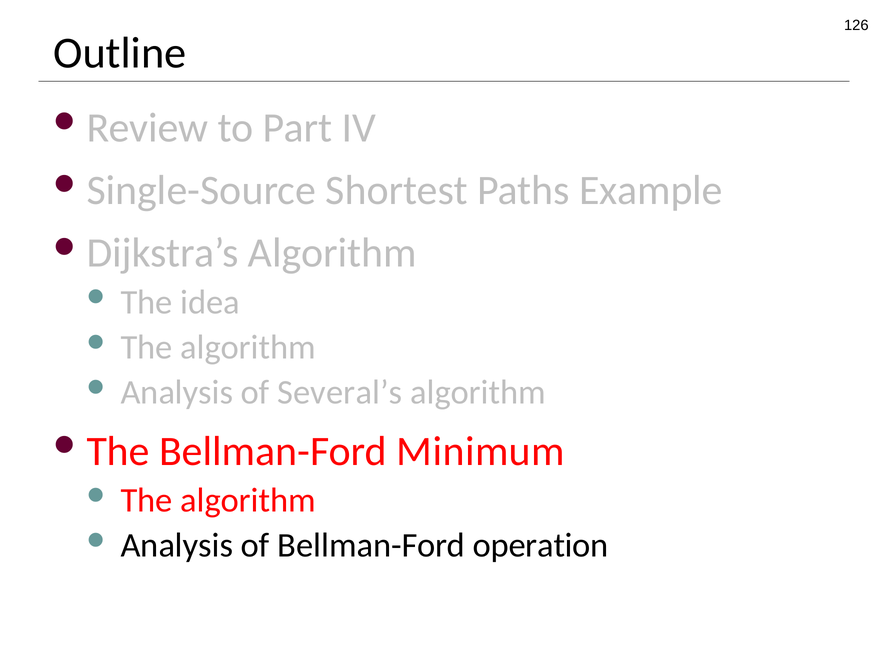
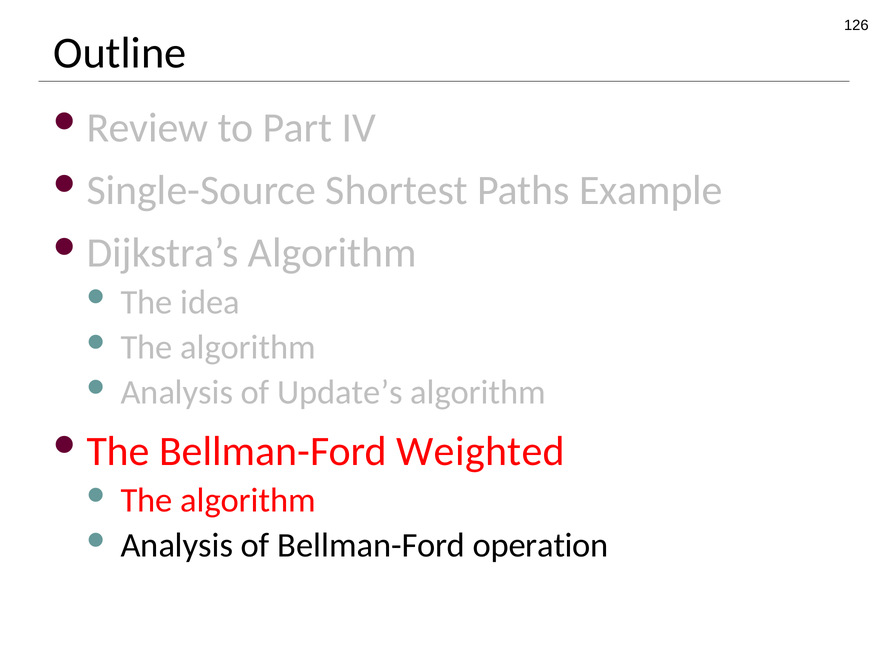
Several’s: Several’s -> Update’s
Minimum: Minimum -> Weighted
